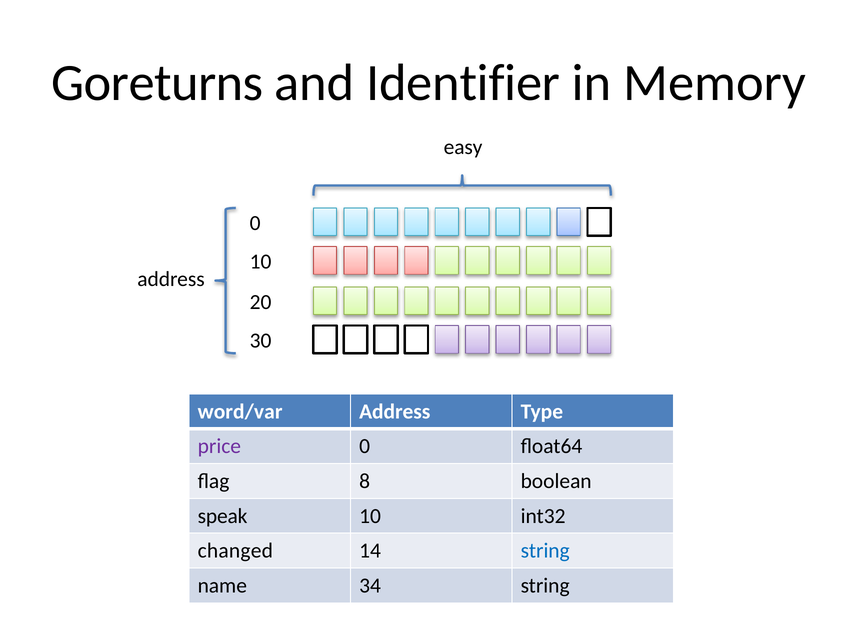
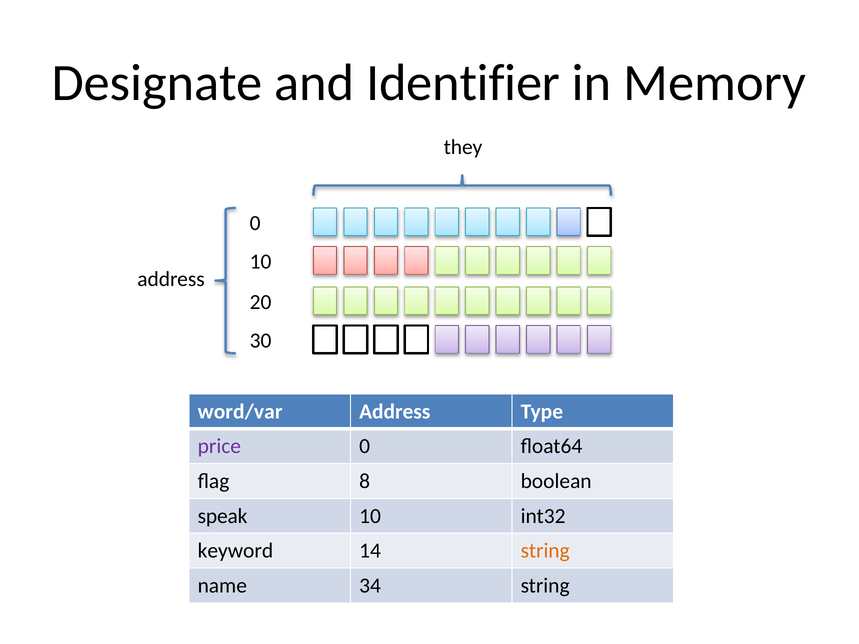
Goreturns: Goreturns -> Designate
easy: easy -> they
changed: changed -> keyword
string at (545, 551) colour: blue -> orange
